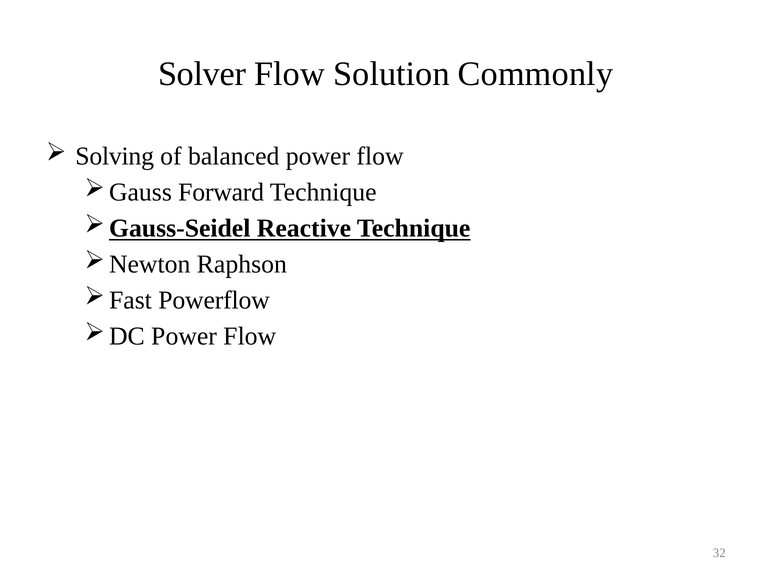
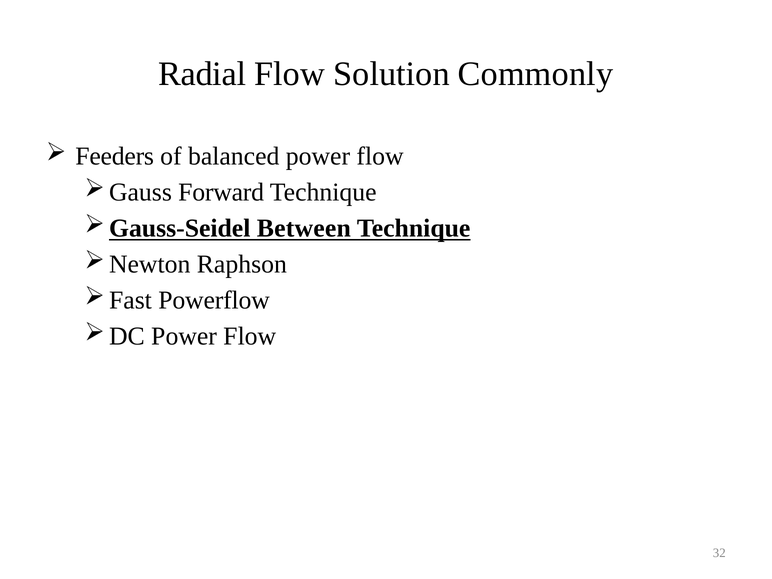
Solver: Solver -> Radial
Solving: Solving -> Feeders
Reactive: Reactive -> Between
